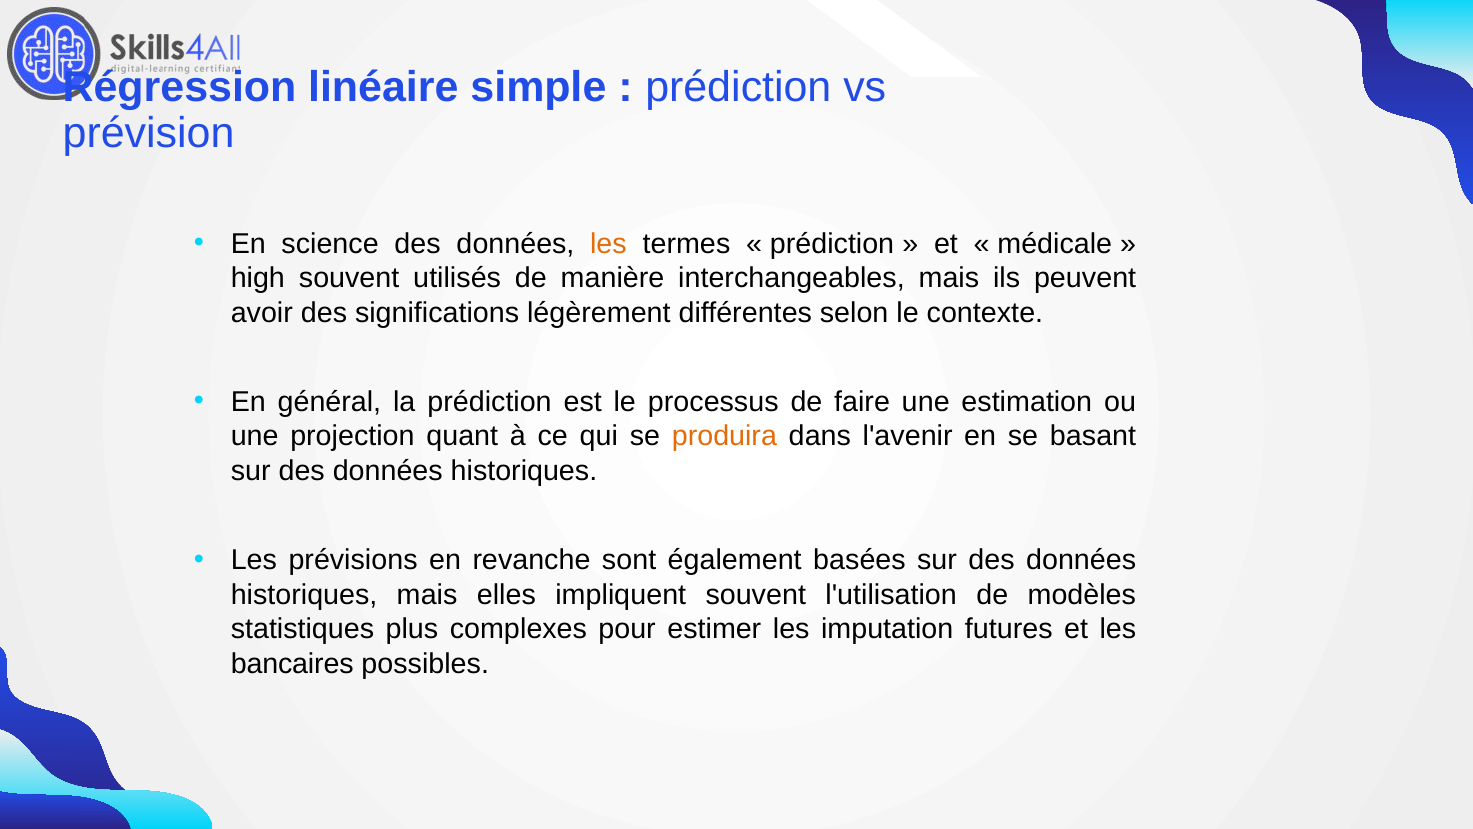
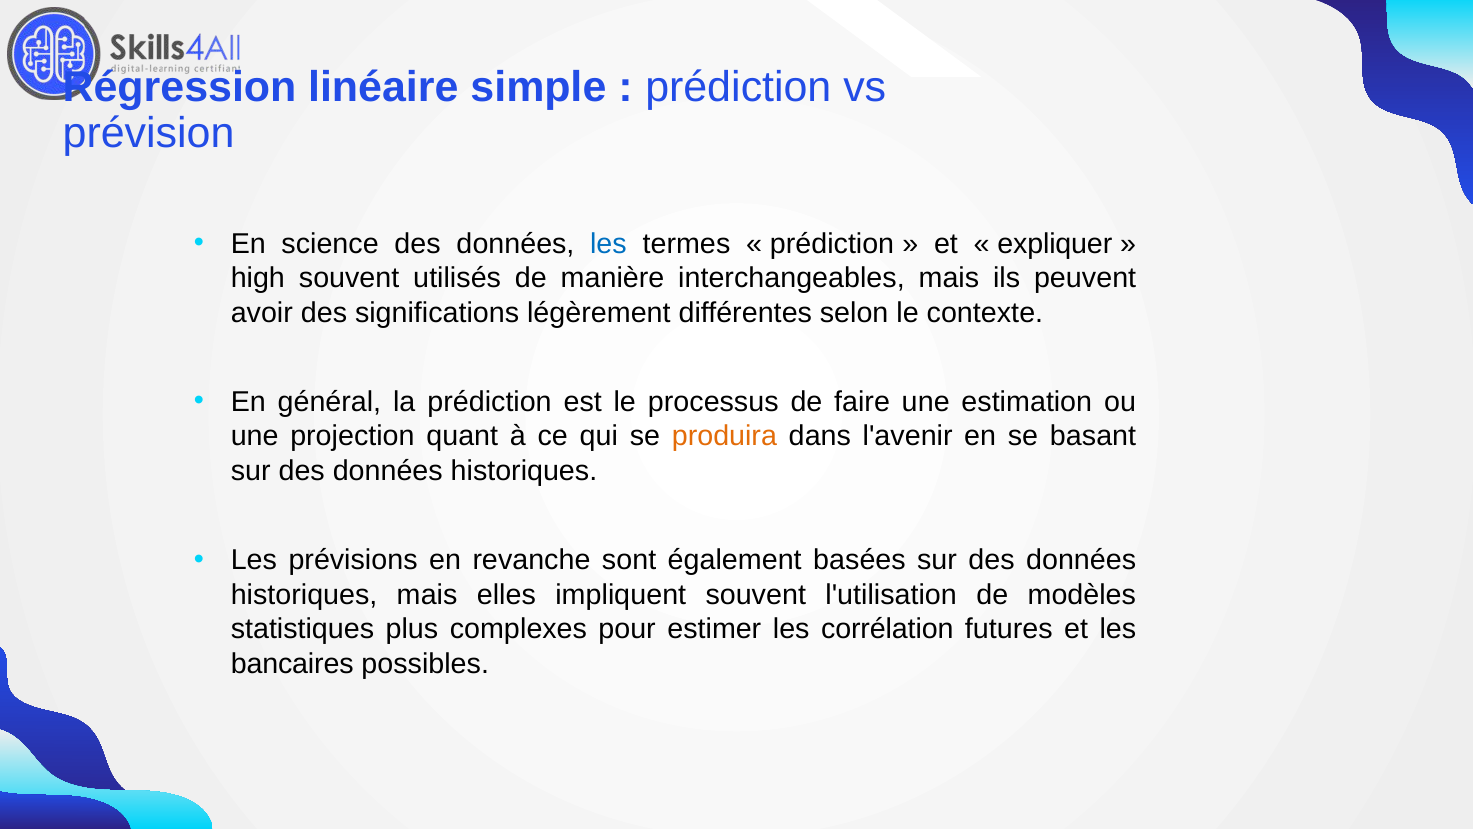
les at (608, 244) colour: orange -> blue
médicale: médicale -> expliquer
imputation: imputation -> corrélation
